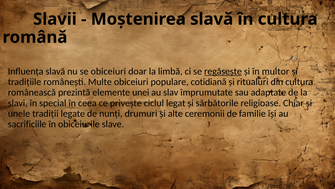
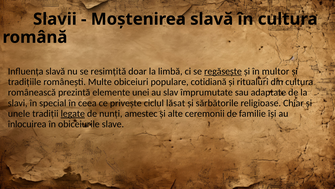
se obiceiuri: obiceiuri -> resimțită
legat: legat -> lăsat
legate underline: none -> present
drumuri: drumuri -> amestec
sacrificiile: sacrificiile -> înlocuirea
